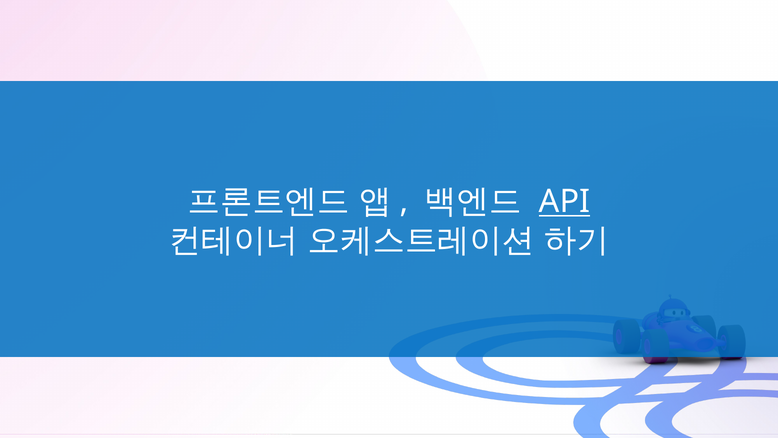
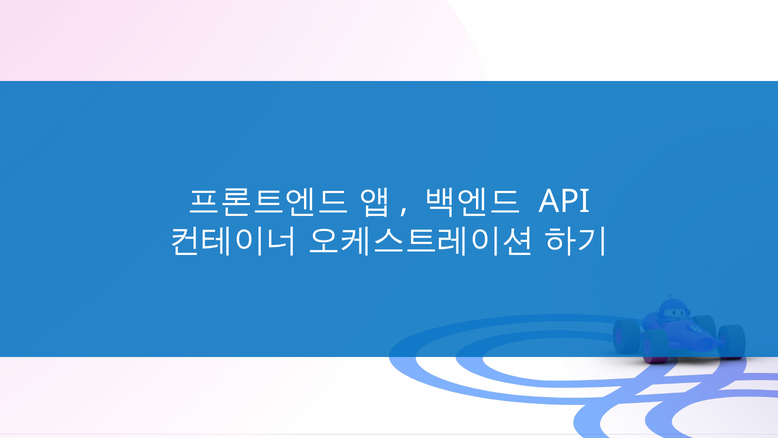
API underline: present -> none
